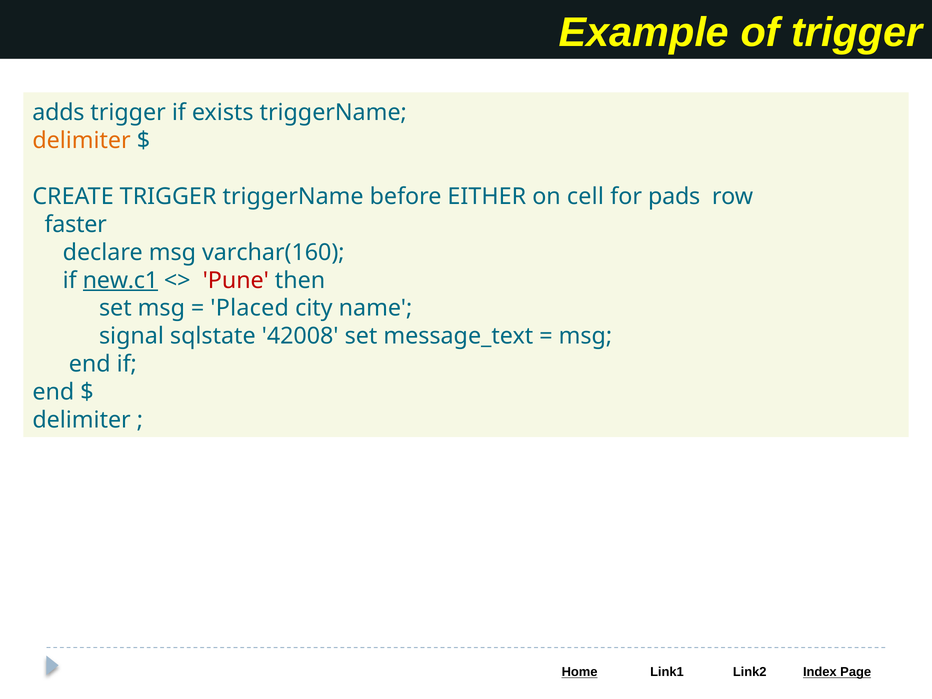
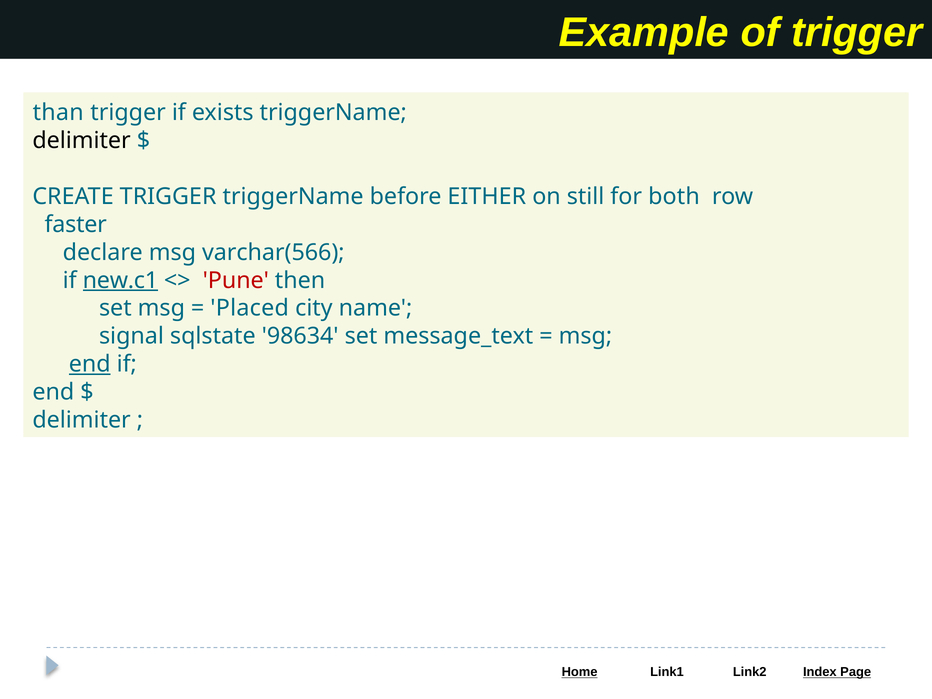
adds: adds -> than
delimiter at (82, 141) colour: orange -> black
cell: cell -> still
pads: pads -> both
varchar(160: varchar(160 -> varchar(566
42008: 42008 -> 98634
end at (90, 364) underline: none -> present
